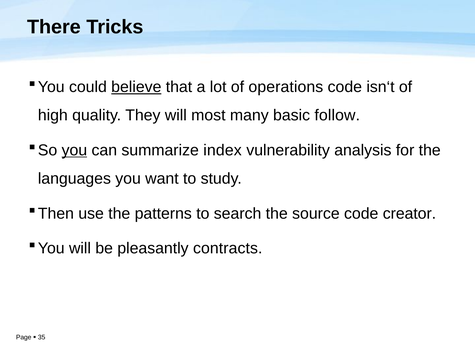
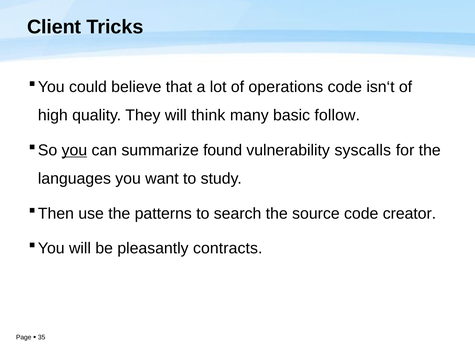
There: There -> Client
believe underline: present -> none
most: most -> think
index: index -> found
analysis: analysis -> syscalls
